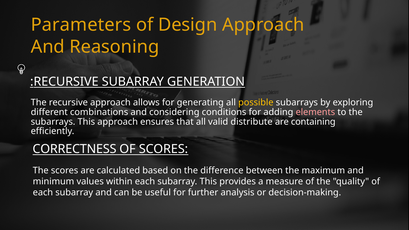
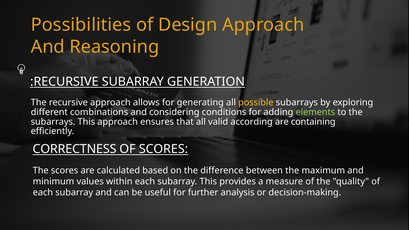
Parameters: Parameters -> Possibilities
elements colour: pink -> light green
distribute: distribute -> according
